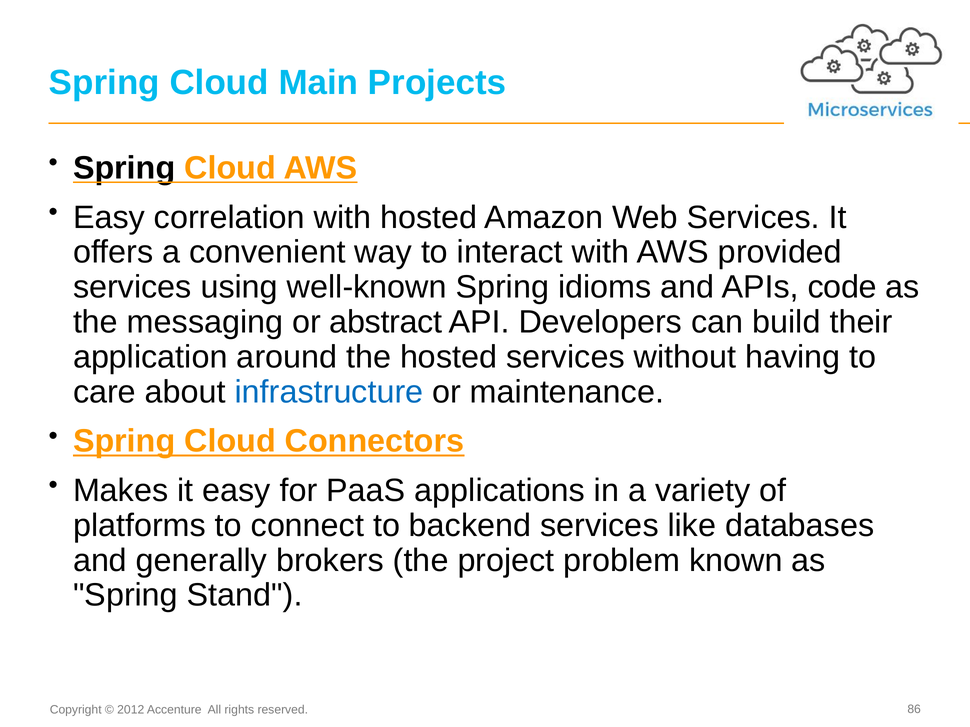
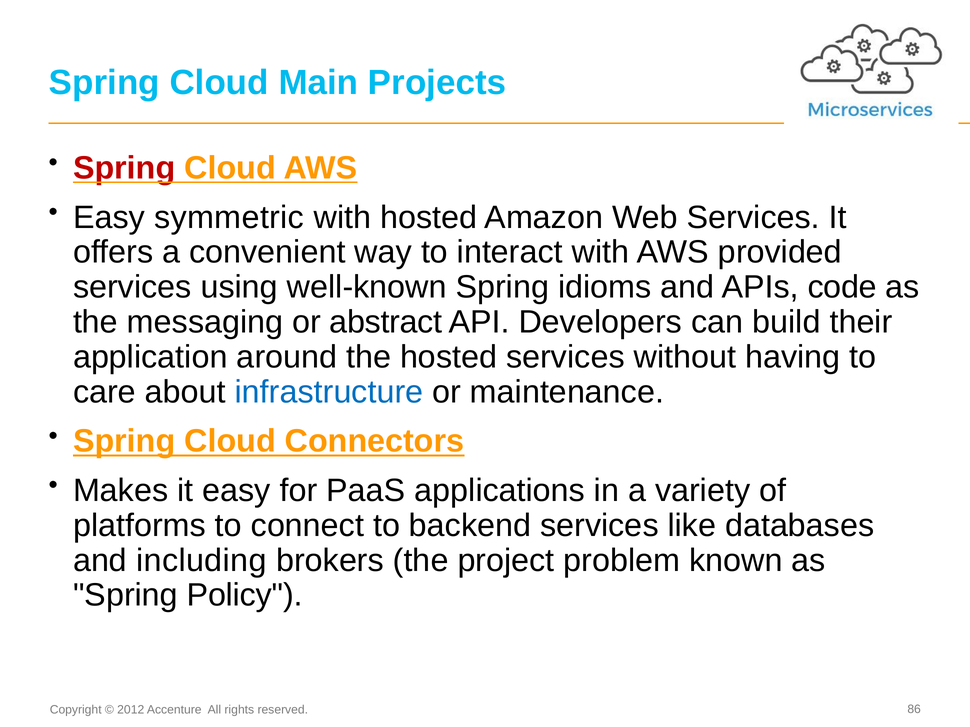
Spring at (124, 168) colour: black -> red
correlation: correlation -> symmetric
generally: generally -> including
Stand: Stand -> Policy
